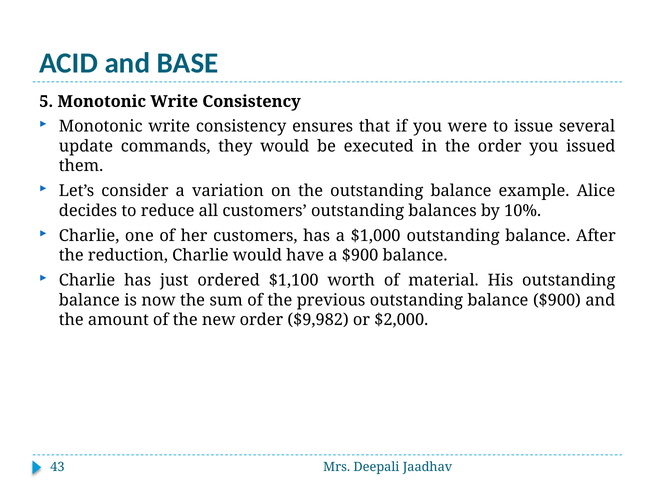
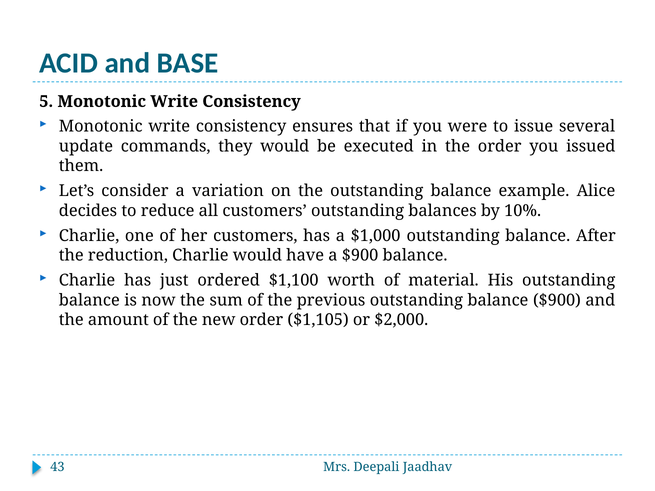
$9,982: $9,982 -> $1,105
